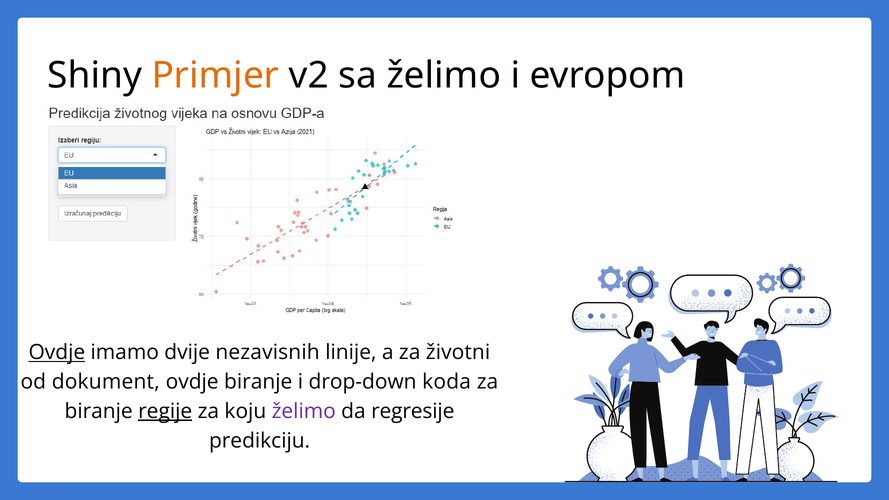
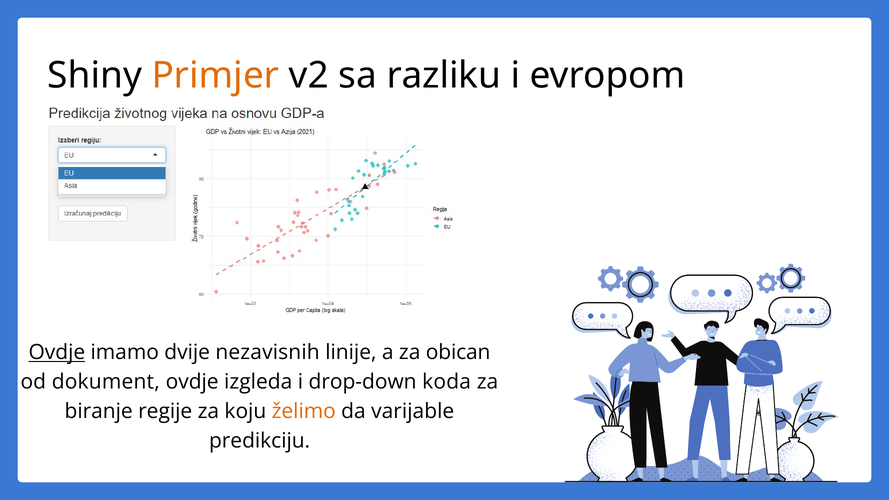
sa želimo: želimo -> razliku
životni: životni -> obican
ovdje biranje: biranje -> izgleda
regije underline: present -> none
želimo at (304, 411) colour: purple -> orange
regresije: regresije -> varijable
